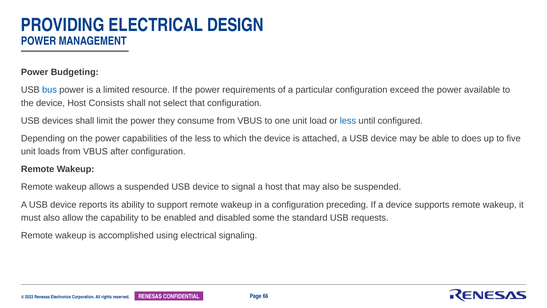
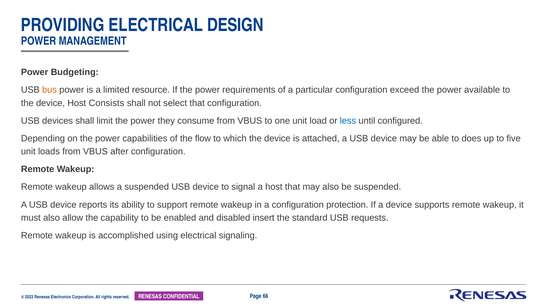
bus colour: blue -> orange
the less: less -> flow
preceding: preceding -> protection
some: some -> insert
